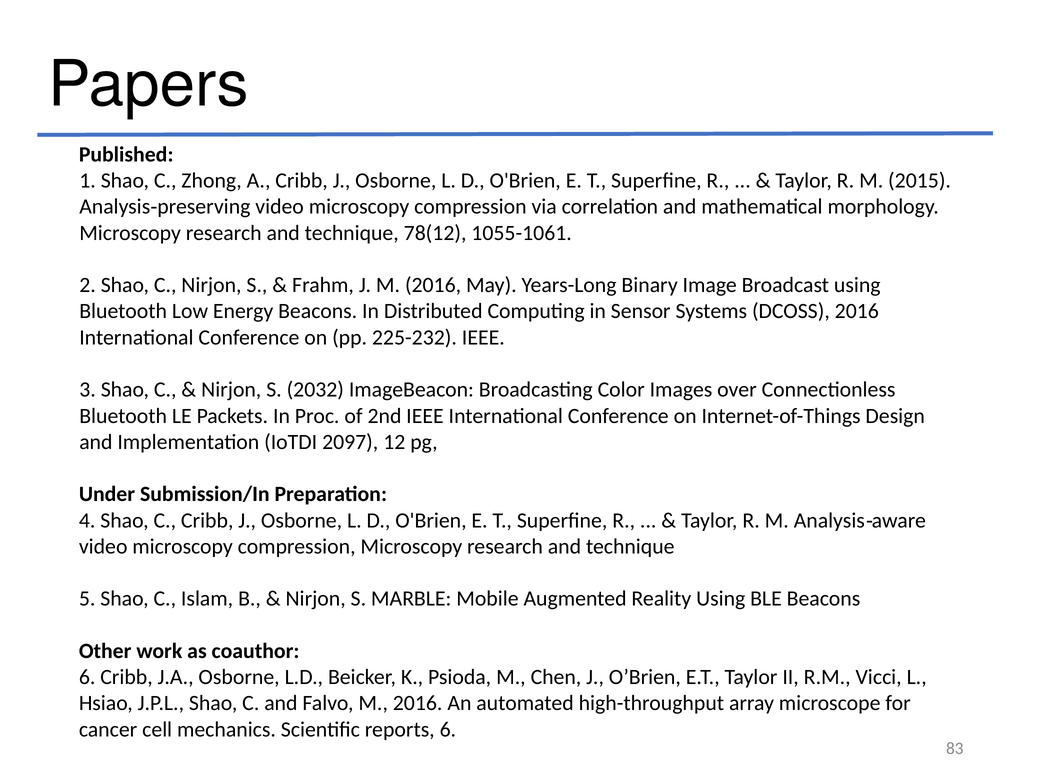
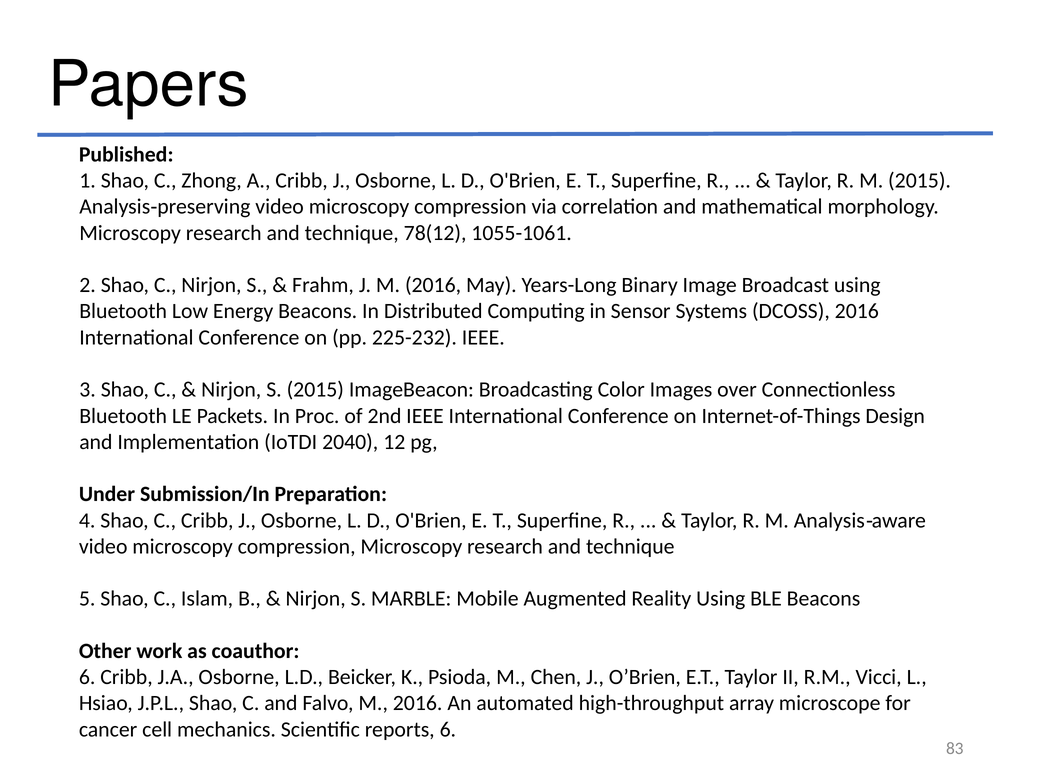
S 2032: 2032 -> 2015
2097: 2097 -> 2040
